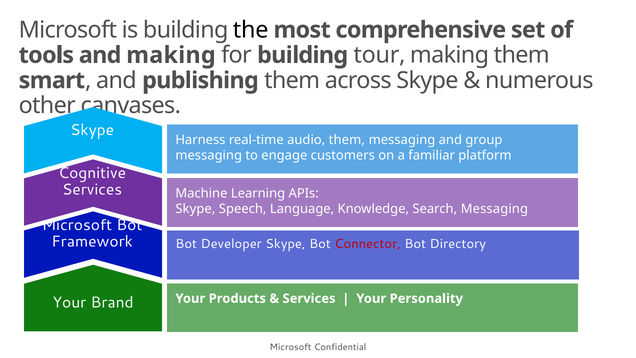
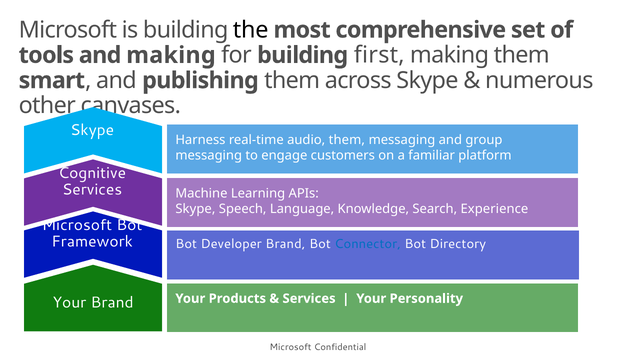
tour: tour -> first
Search Messaging: Messaging -> Experience
Developer Skype: Skype -> Brand
Connector colour: red -> blue
